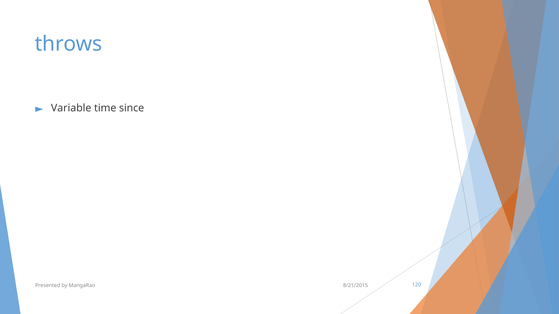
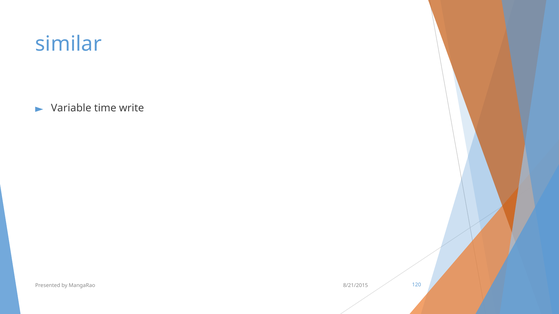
throws: throws -> similar
since: since -> write
